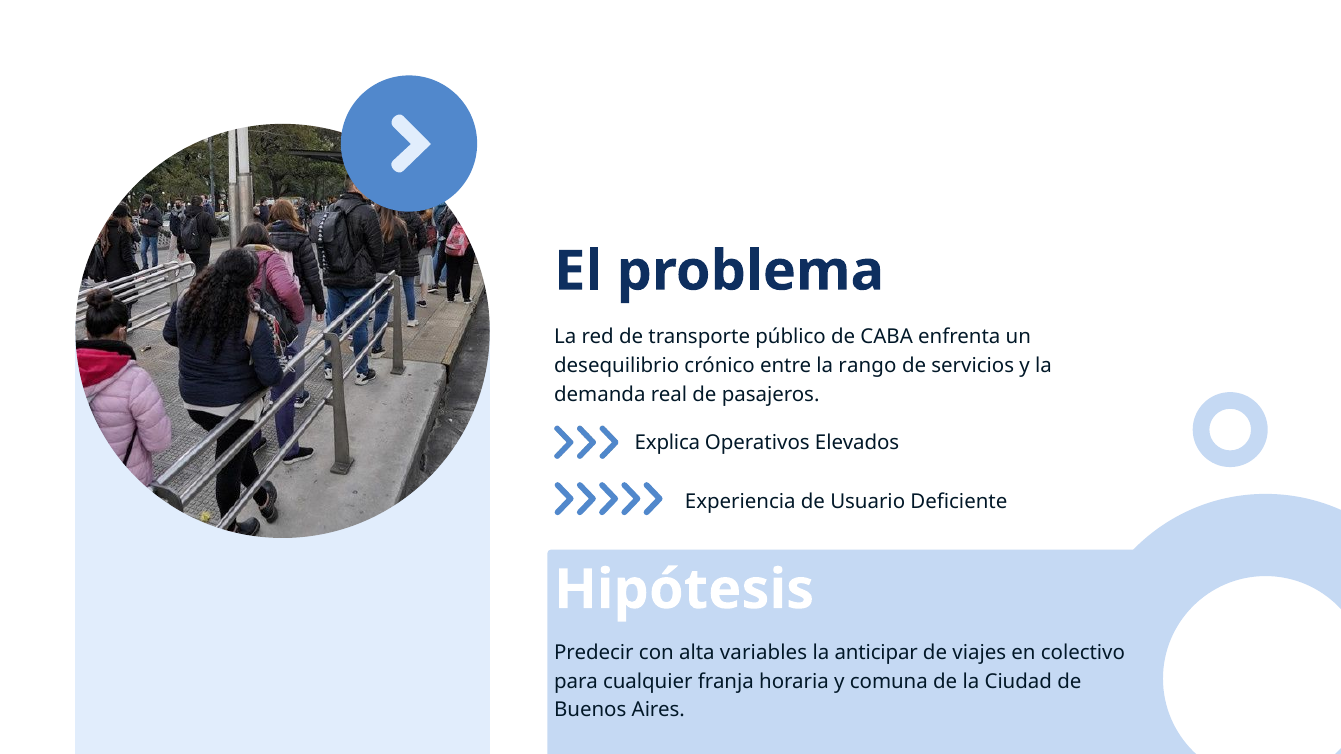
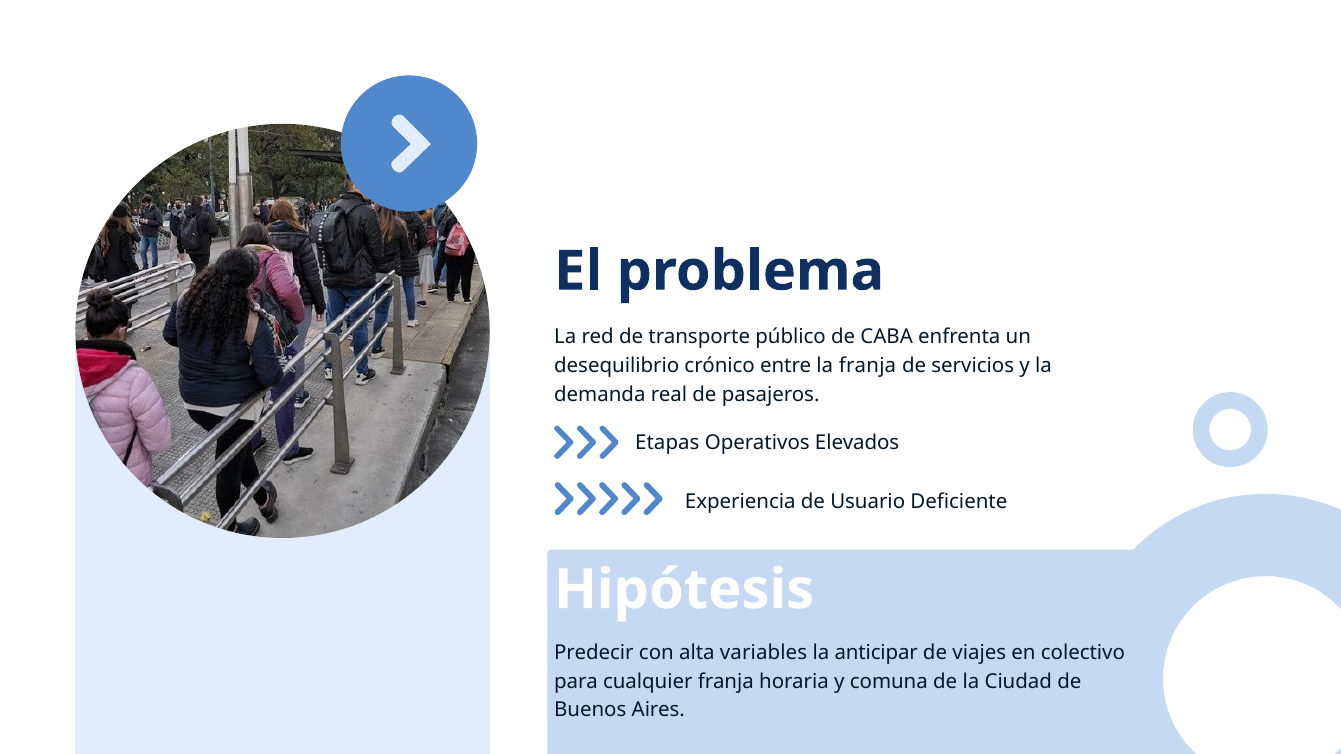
la rango: rango -> franja
Explica: Explica -> Etapas
